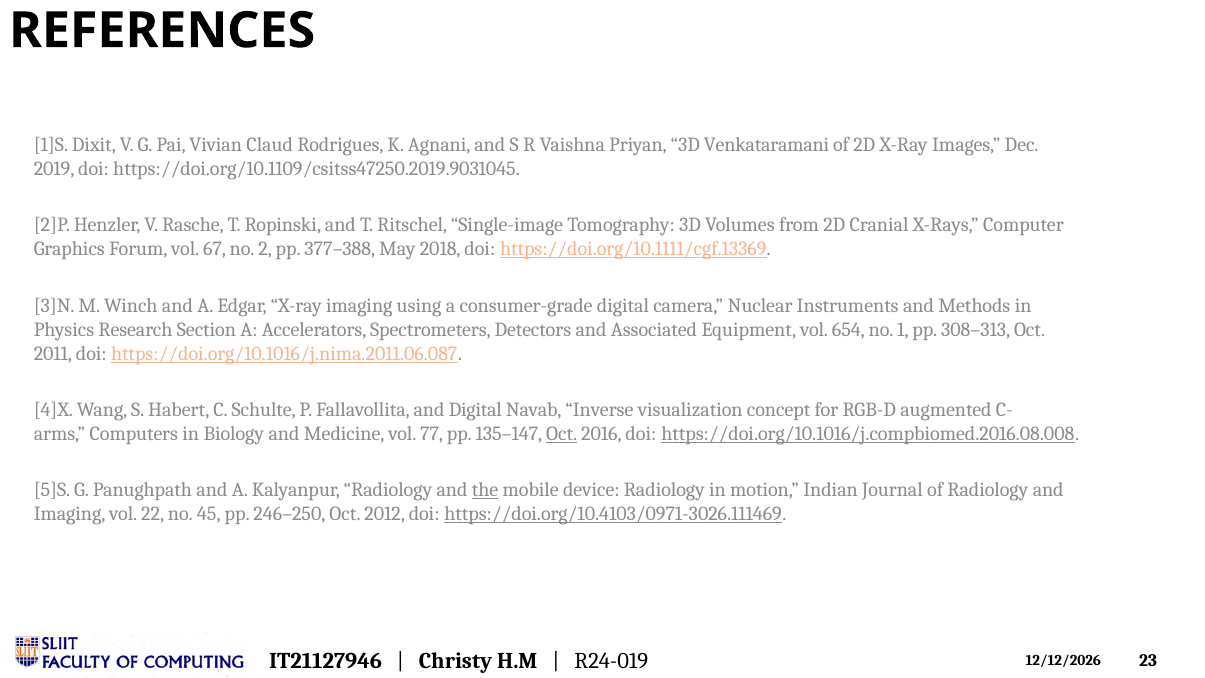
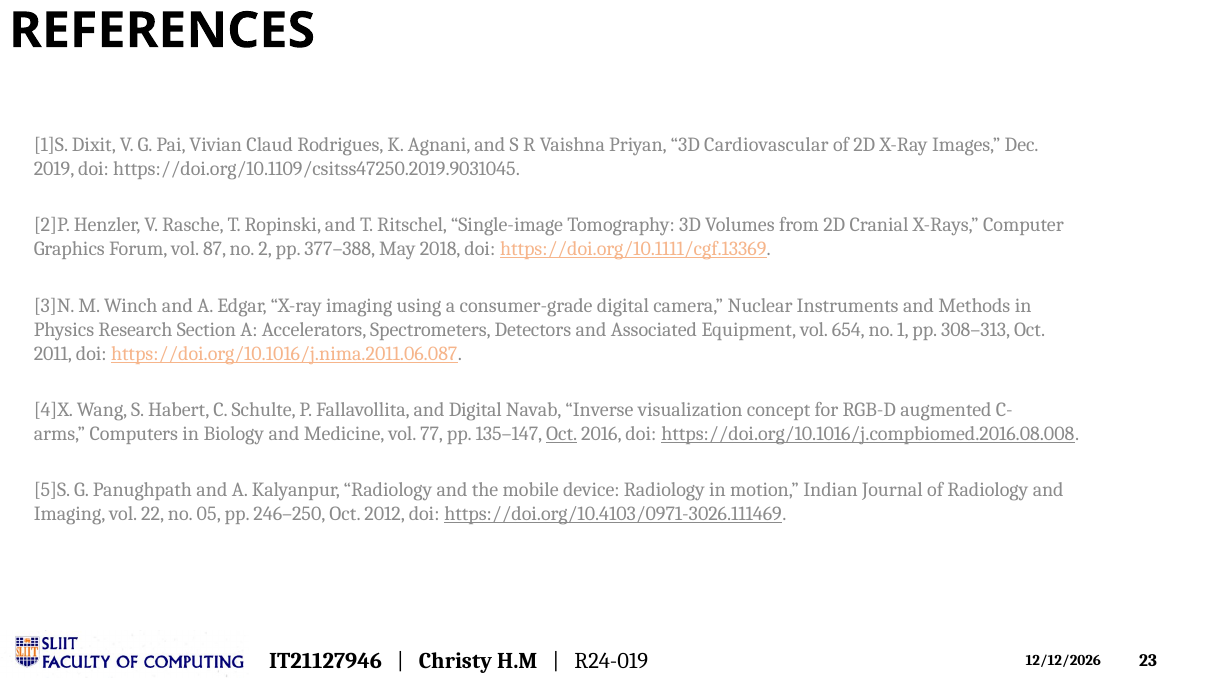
Venkataramani: Venkataramani -> Cardiovascular
67: 67 -> 87
the underline: present -> none
45: 45 -> 05
